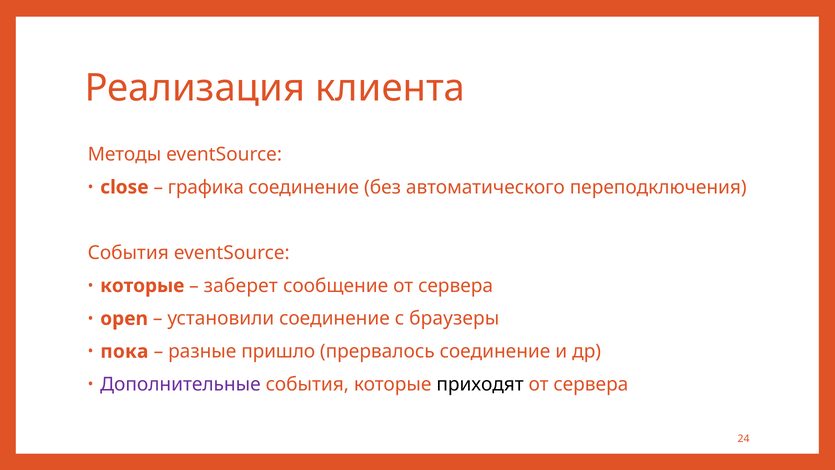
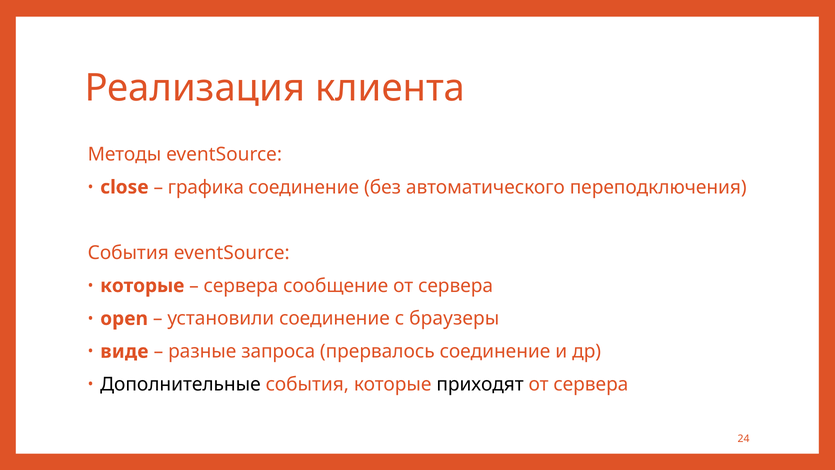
заберет at (241, 286): заберет -> сервера
пока: пока -> виде
пришло: пришло -> запроса
Дополнительные colour: purple -> black
